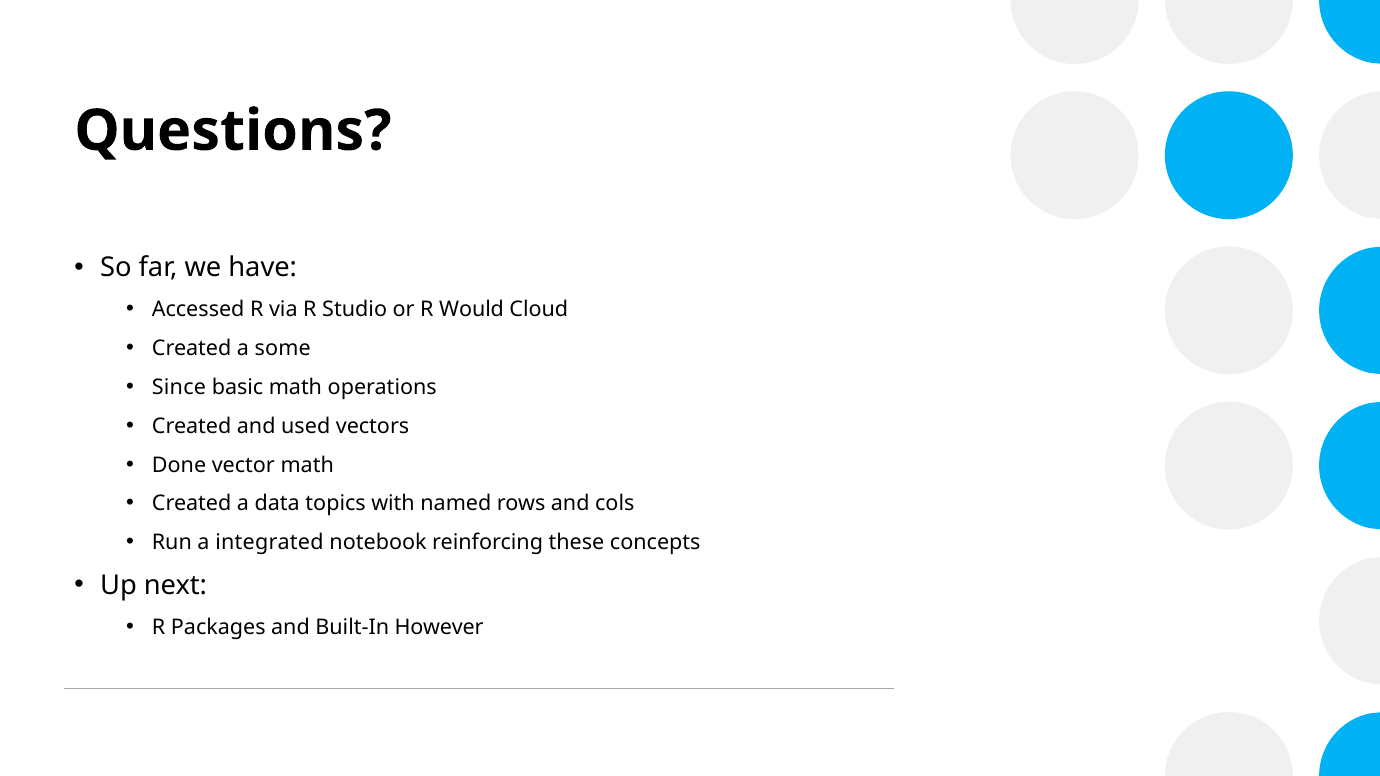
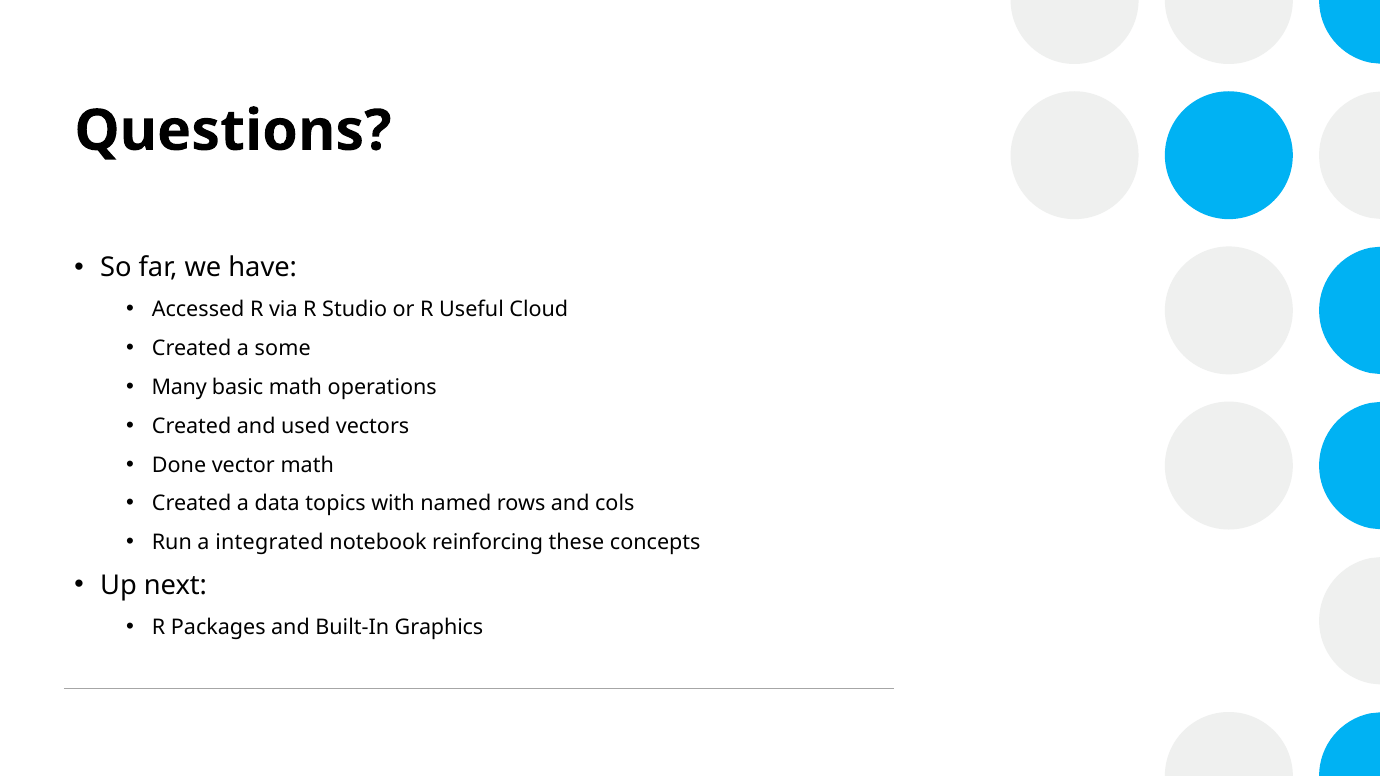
Would: Would -> Useful
Since: Since -> Many
However: However -> Graphics
